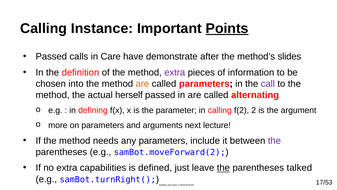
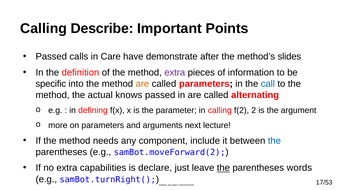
Instance: Instance -> Describe
Points underline: present -> none
chosen: chosen -> specific
call colour: purple -> blue
herself: herself -> knows
any parameters: parameters -> component
the at (274, 140) colour: purple -> blue
defined: defined -> declare
talked: talked -> words
